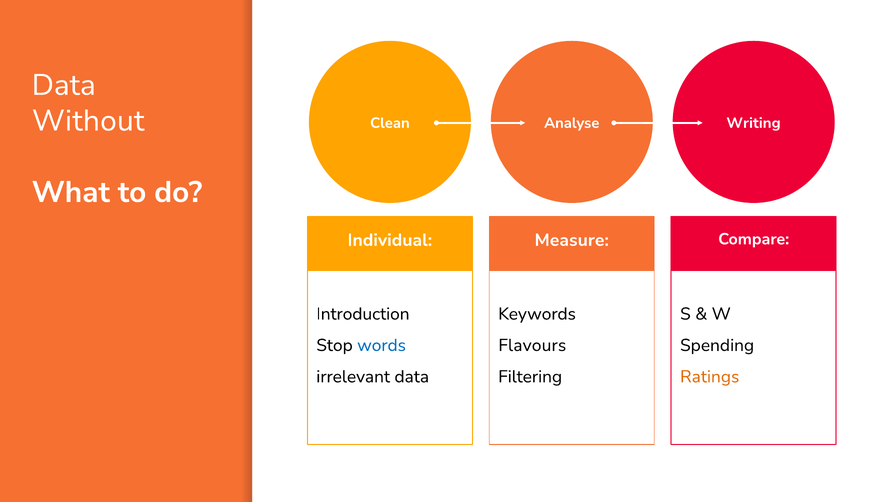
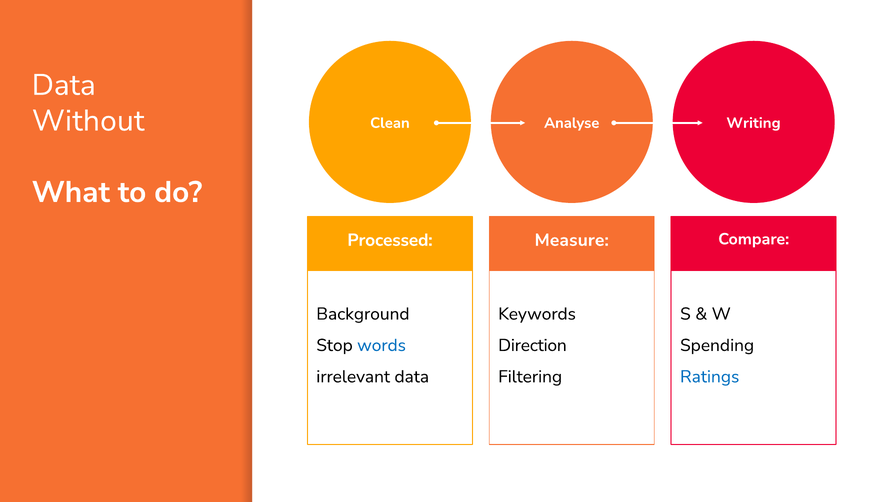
Individual: Individual -> Processed
Introduction: Introduction -> Background
Flavours: Flavours -> Direction
Ratings colour: orange -> blue
